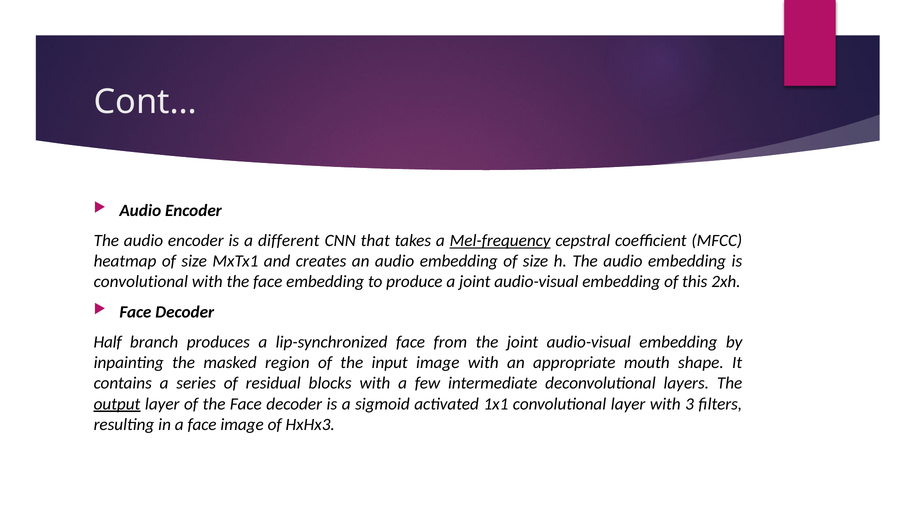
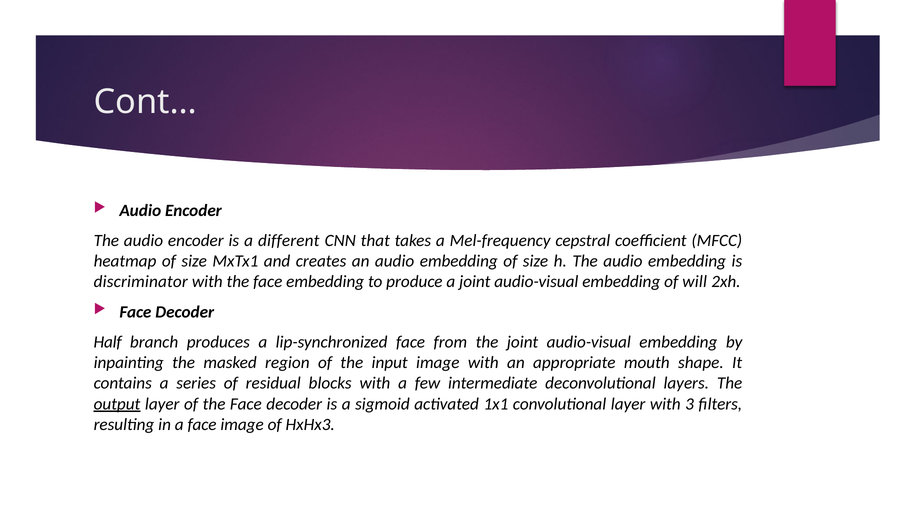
Mel-frequency underline: present -> none
convolutional at (141, 282): convolutional -> discriminator
this: this -> will
